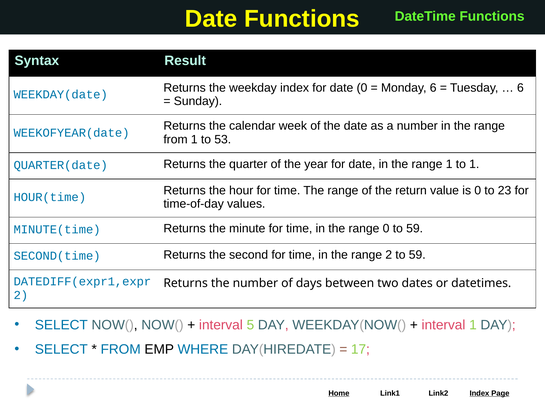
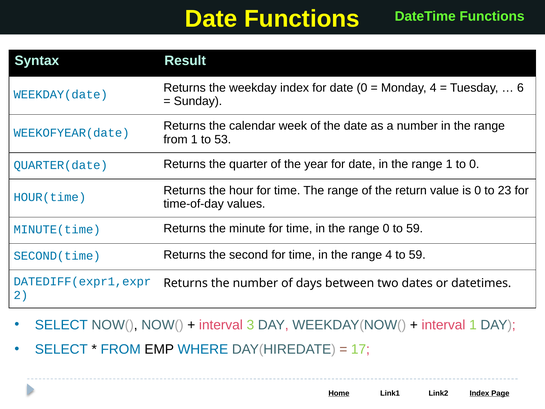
Monday 6: 6 -> 4
to 1: 1 -> 0
range 2: 2 -> 4
5: 5 -> 3
